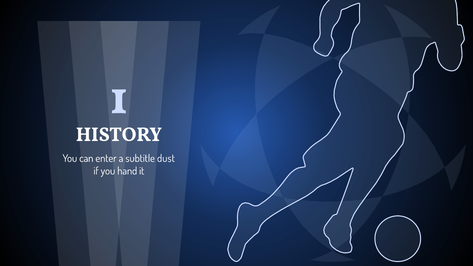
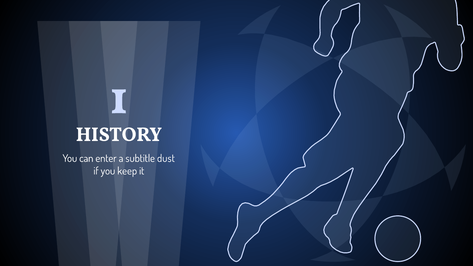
hand: hand -> keep
